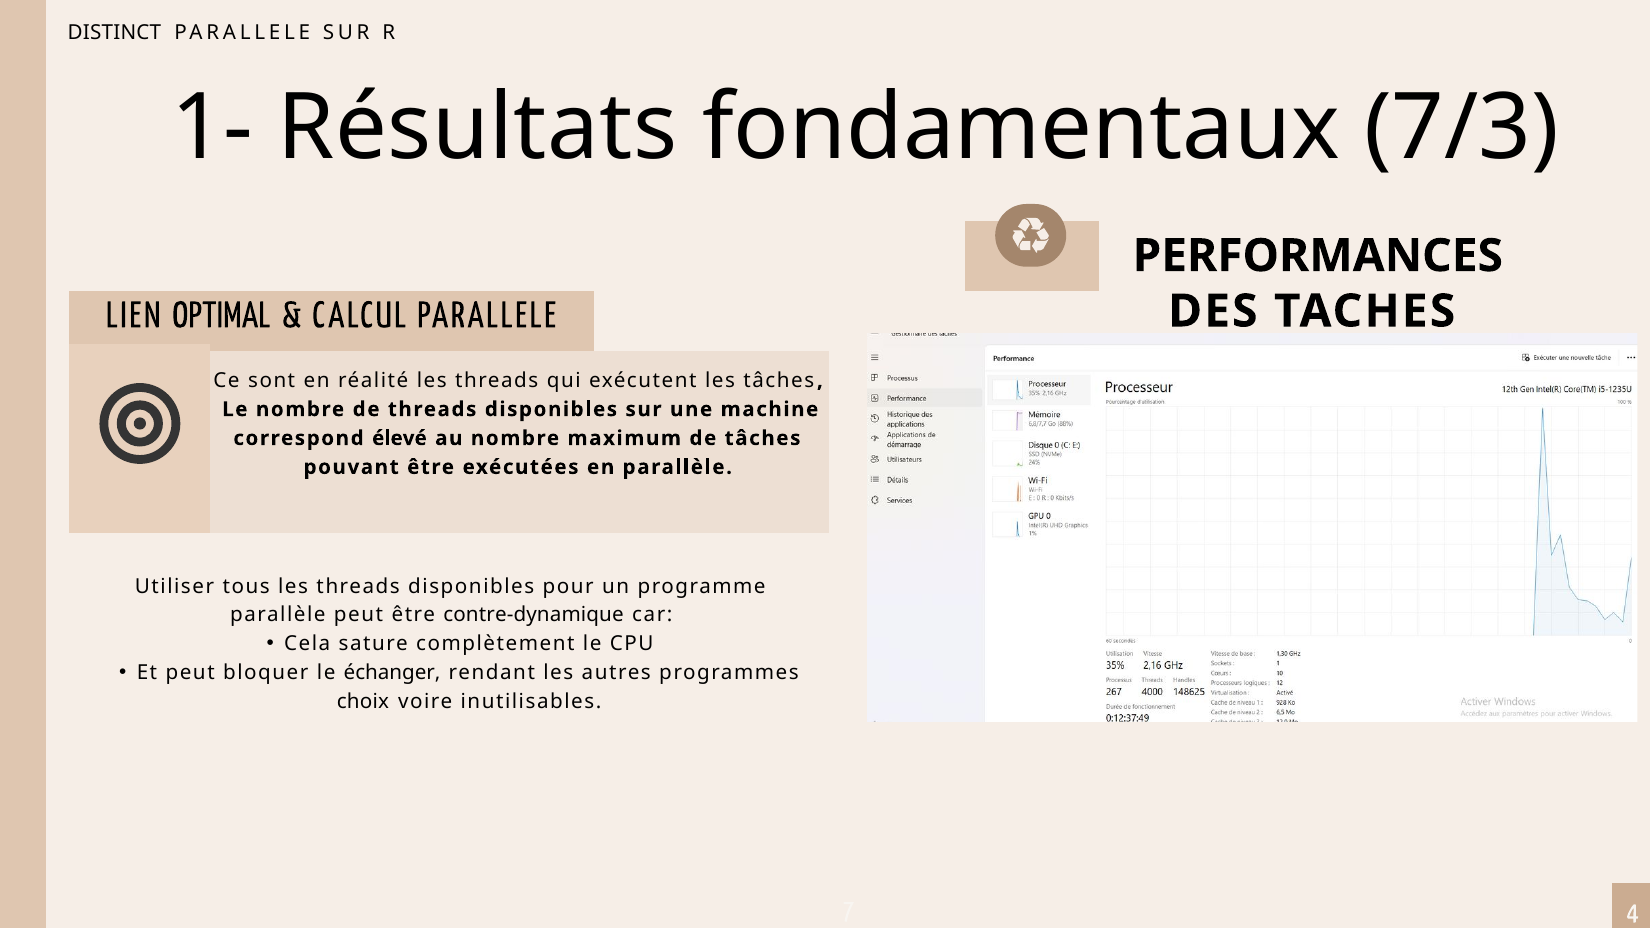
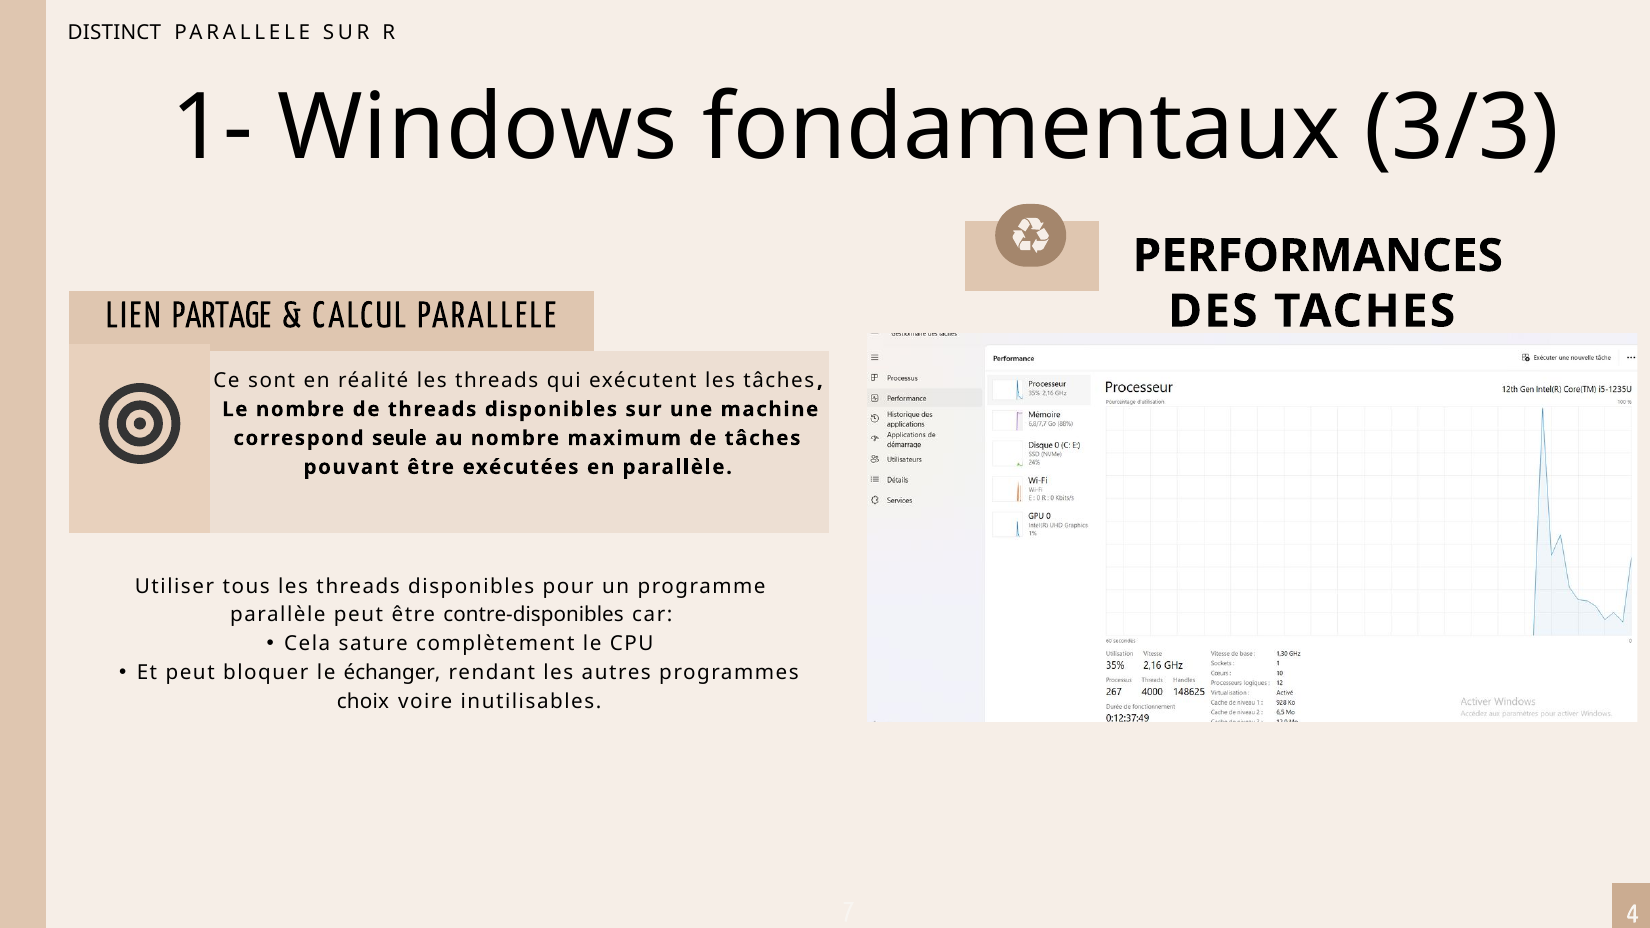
Résultats: Résultats -> Windows
7/3: 7/3 -> 3/3
OPTIMAL: OPTIMAL -> PARTAGE
élevé: élevé -> seule
contre-dynamique: contre-dynamique -> contre-disponibles
